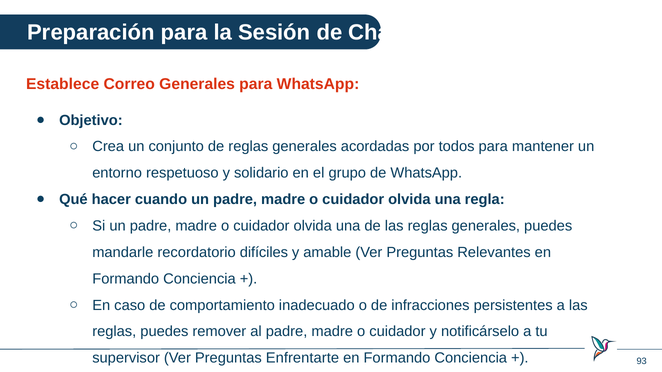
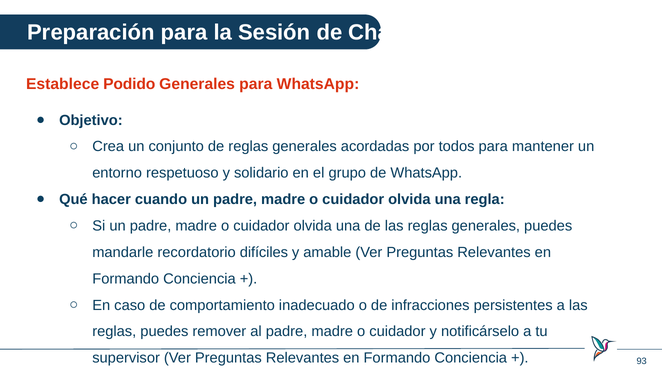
Correo: Correo -> Podido
supervisor Ver Preguntas Enfrentarte: Enfrentarte -> Relevantes
